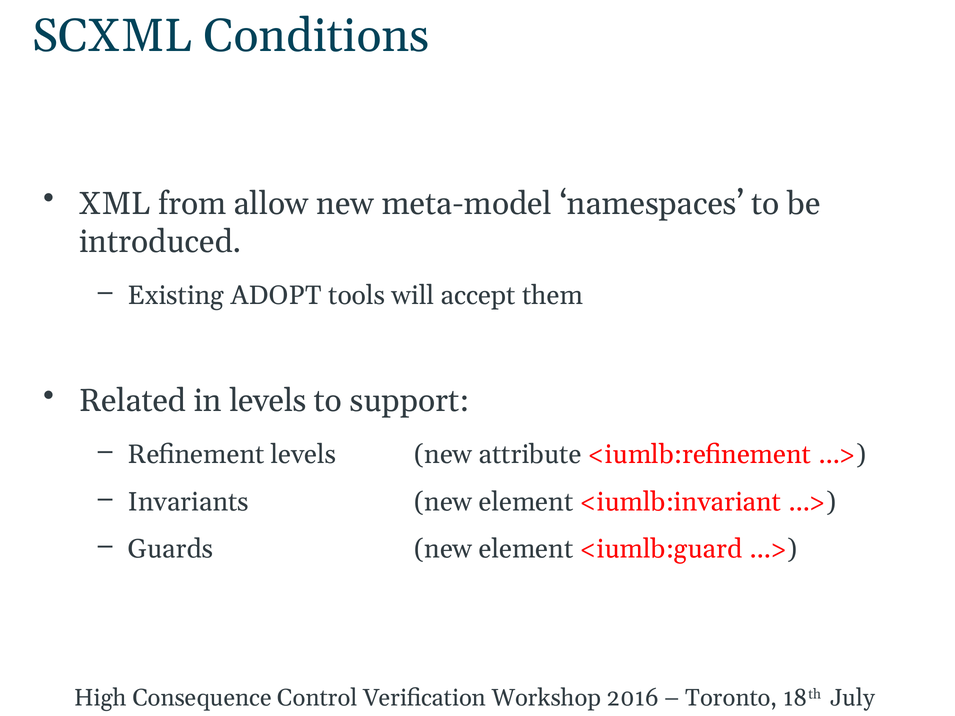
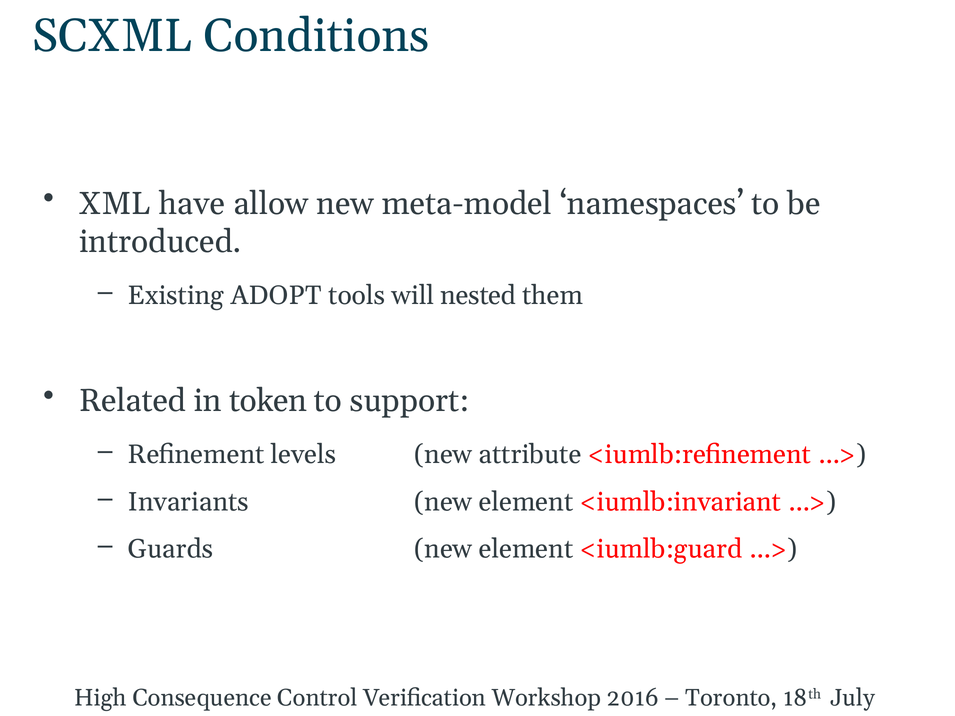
from: from -> have
accept: accept -> nested
in levels: levels -> token
